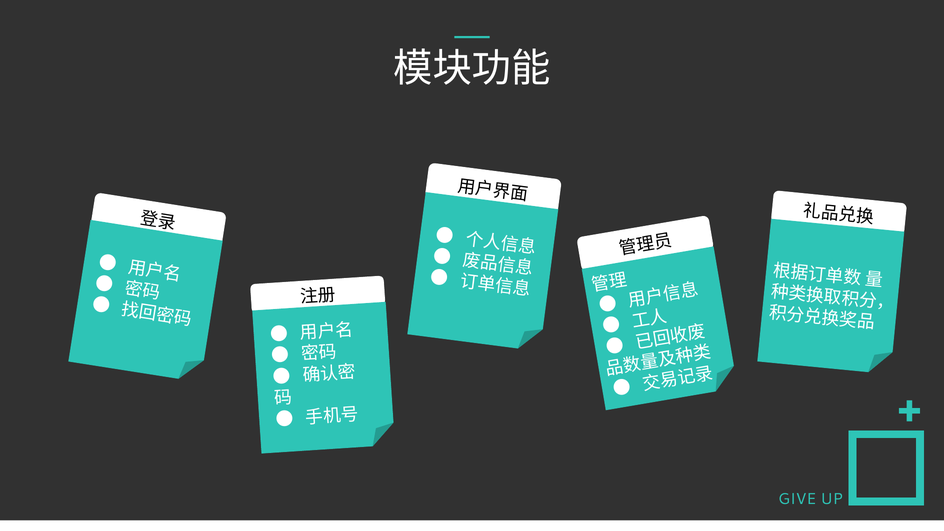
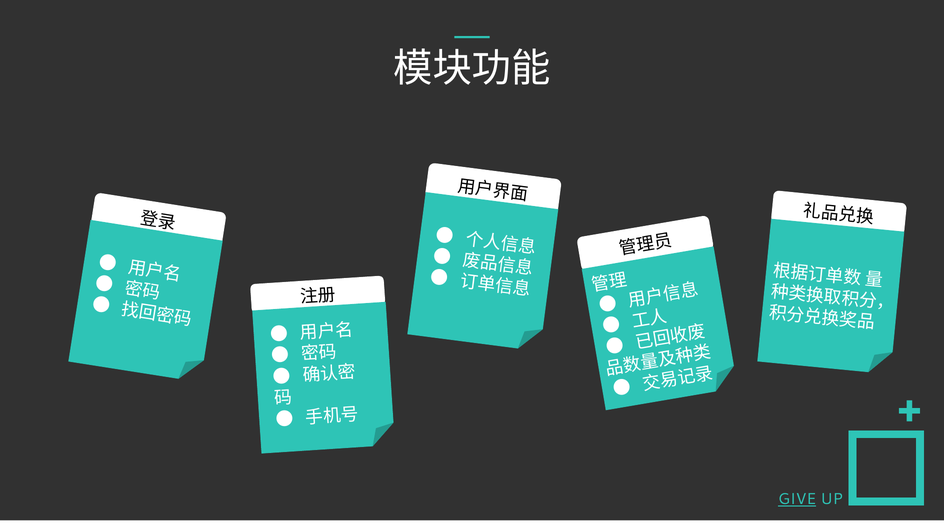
GIVE underline: none -> present
